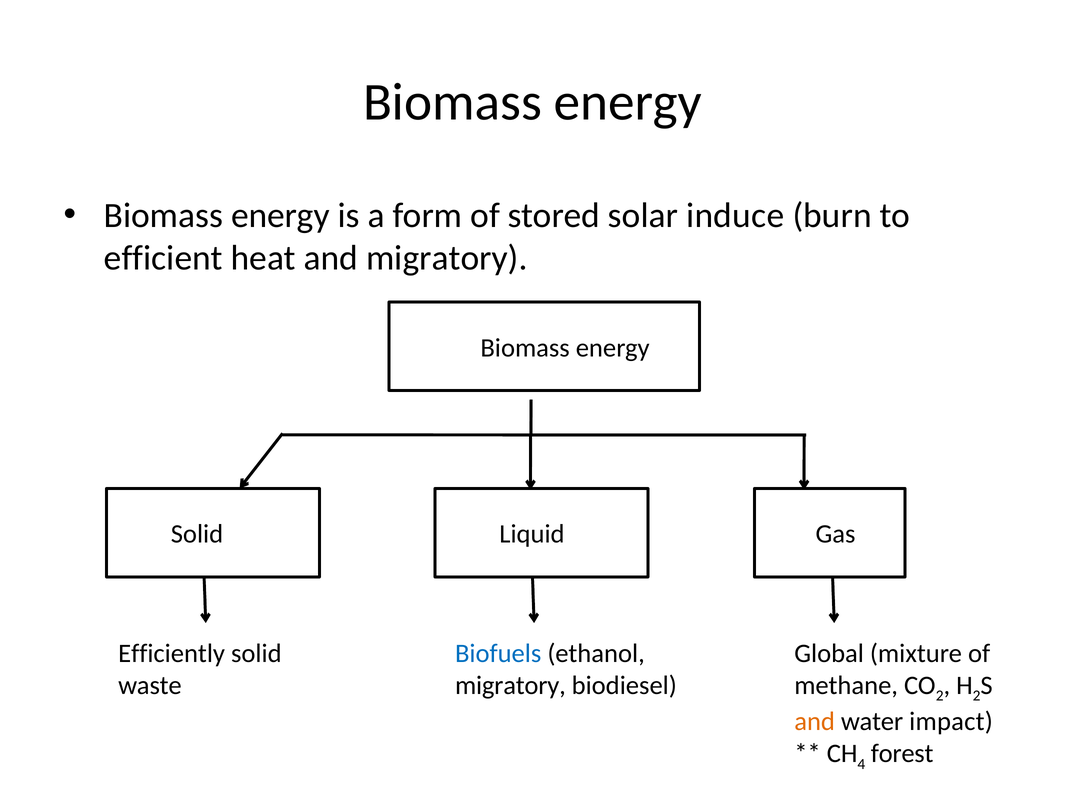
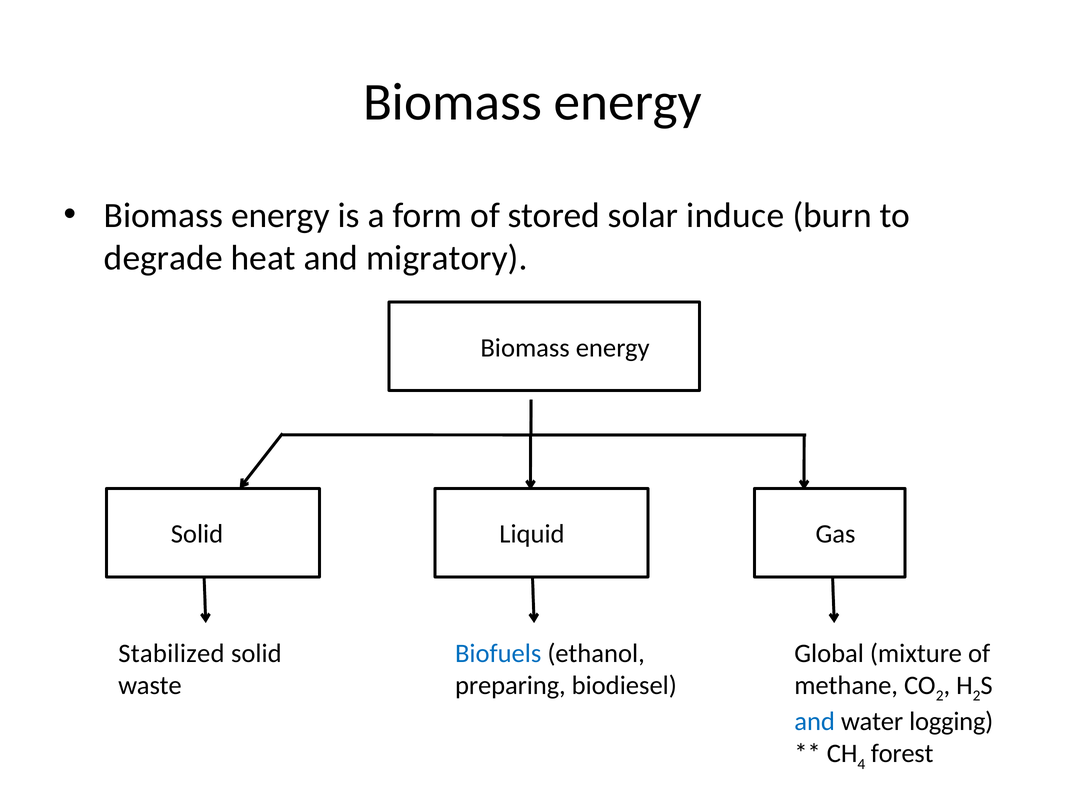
efficient: efficient -> degrade
Efficiently: Efficiently -> Stabilized
migratory at (510, 685): migratory -> preparing
and at (815, 721) colour: orange -> blue
impact: impact -> logging
